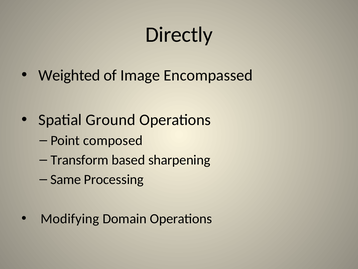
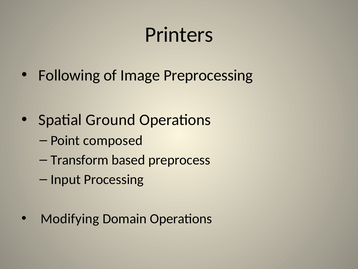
Directly: Directly -> Printers
Weighted: Weighted -> Following
Encompassed: Encompassed -> Preprocessing
sharpening: sharpening -> preprocess
Same: Same -> Input
